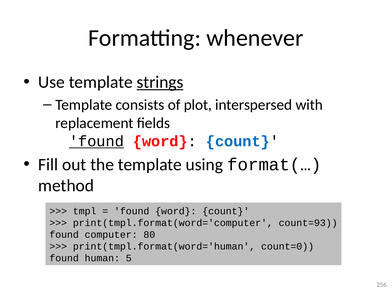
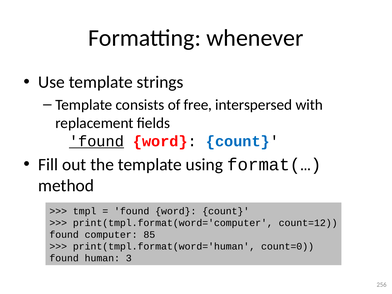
strings underline: present -> none
plot: plot -> free
count=93: count=93 -> count=12
80: 80 -> 85
5: 5 -> 3
